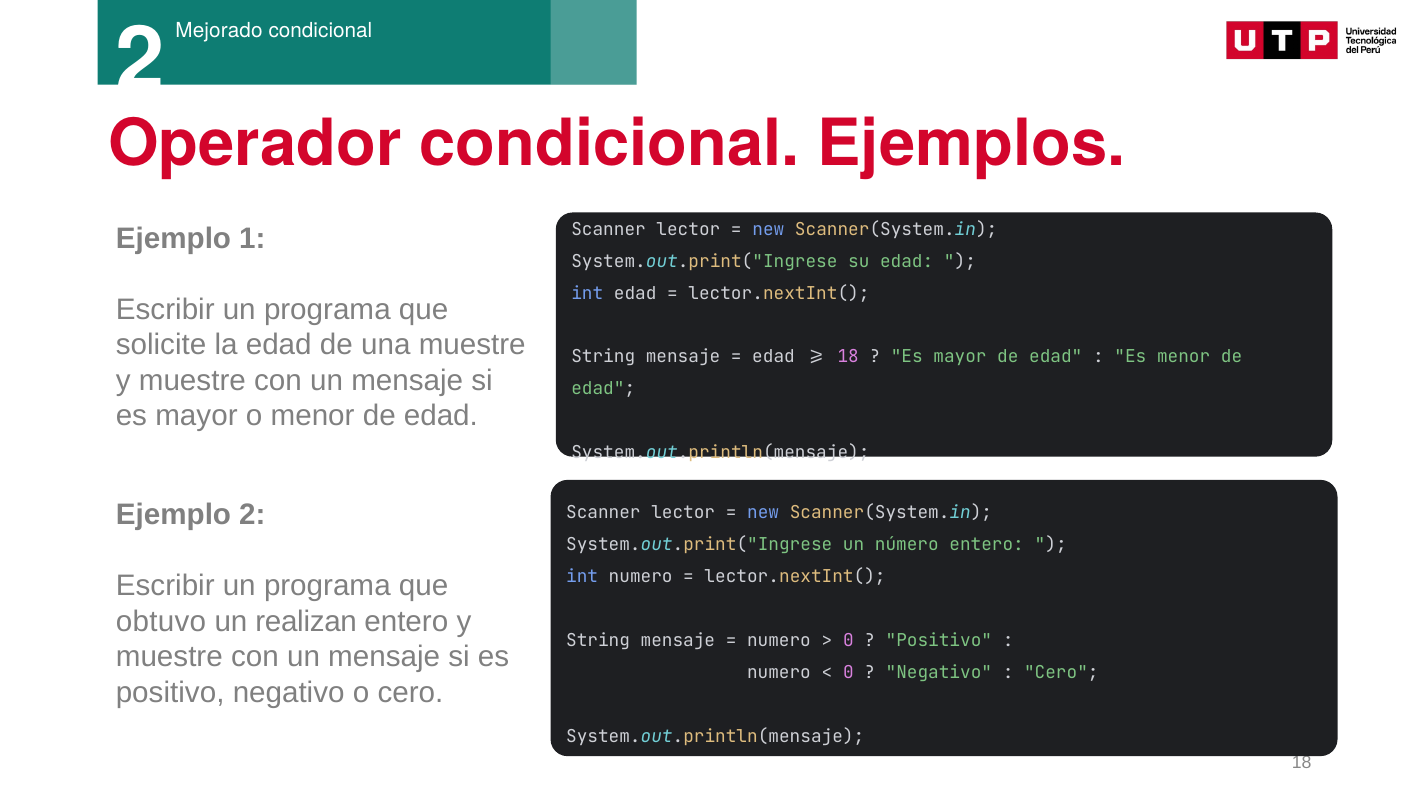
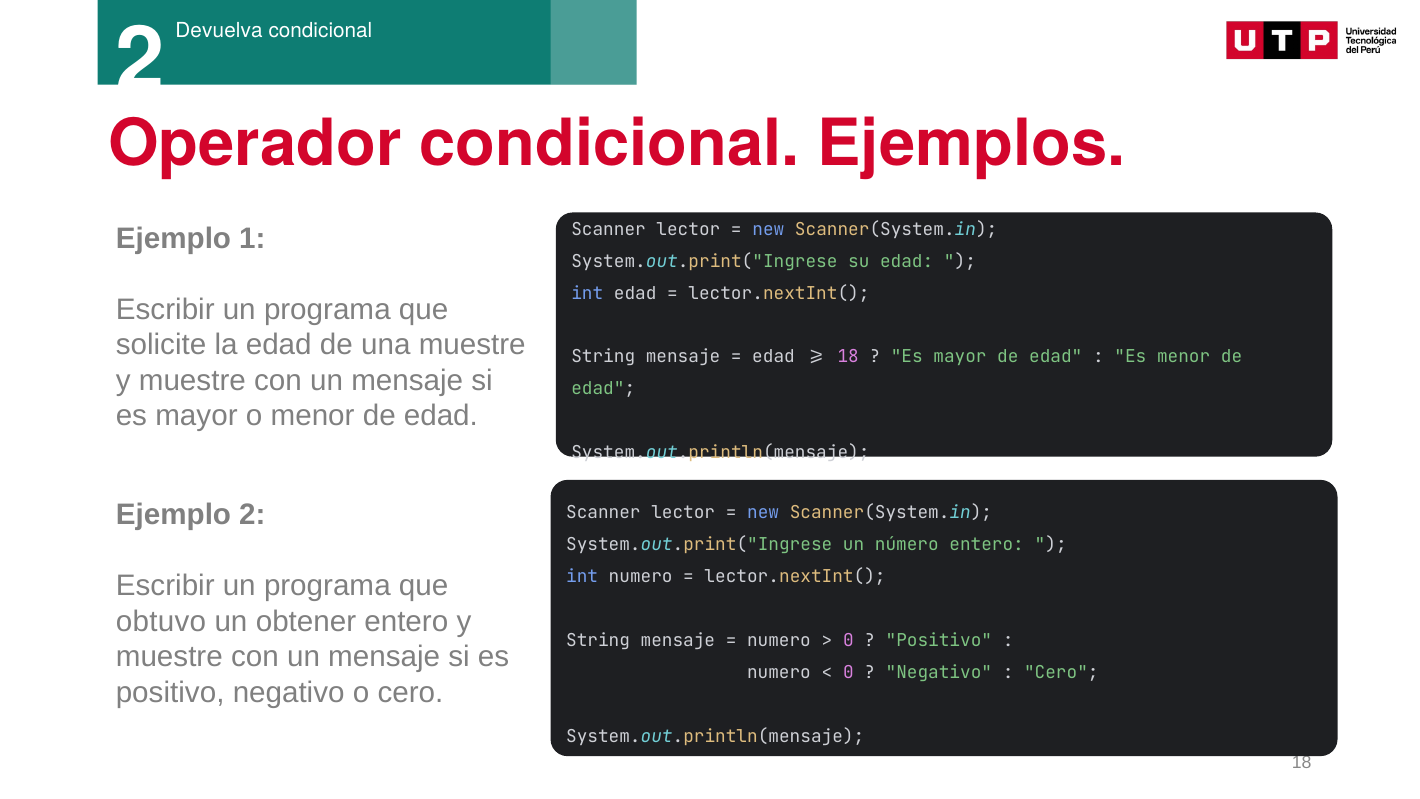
Mejorado: Mejorado -> Devuelva
realizan: realizan -> obtener
